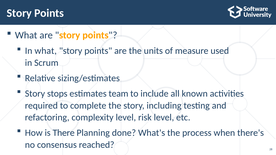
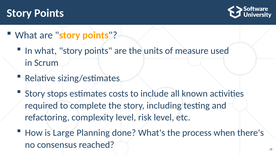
team: team -> costs
There: There -> Large
